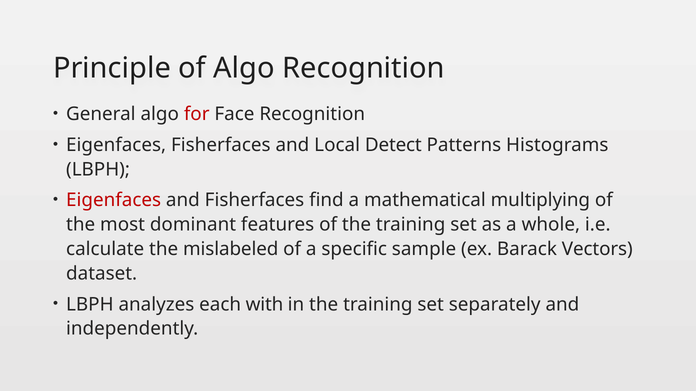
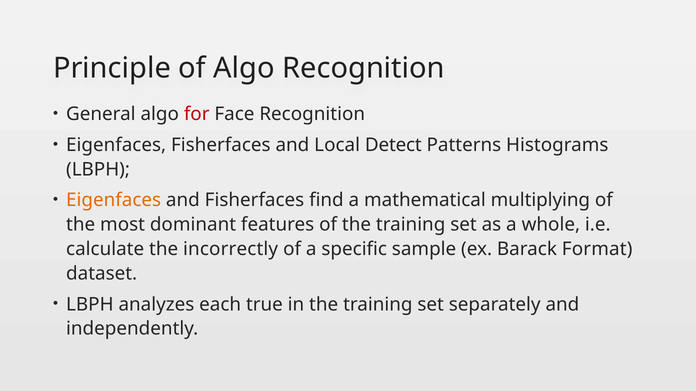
Eigenfaces at (114, 201) colour: red -> orange
mislabeled: mislabeled -> incorrectly
Vectors: Vectors -> Format
with: with -> true
